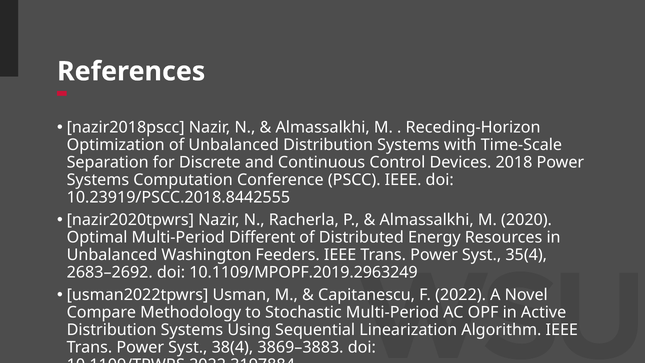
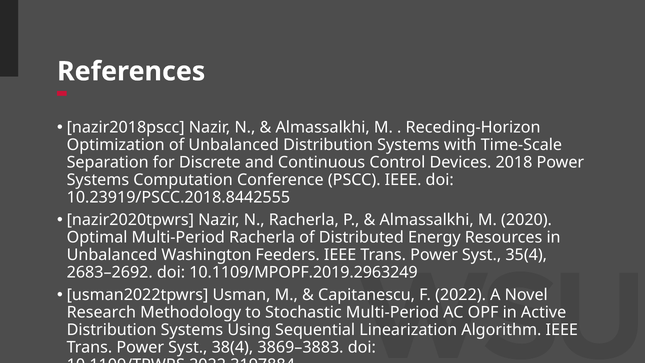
Multi-Period Different: Different -> Racherla
Compare: Compare -> Research
